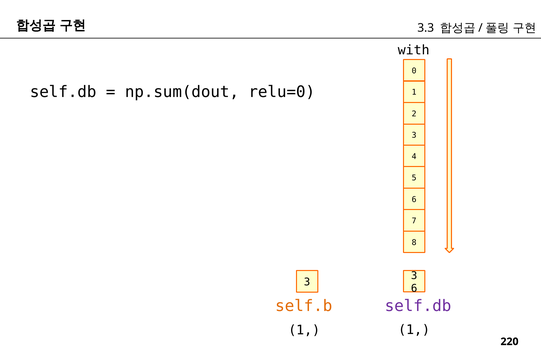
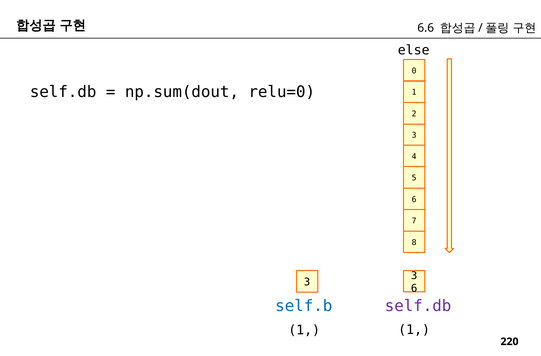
3.3: 3.3 -> 6.6
with: with -> else
self.b colour: orange -> blue
